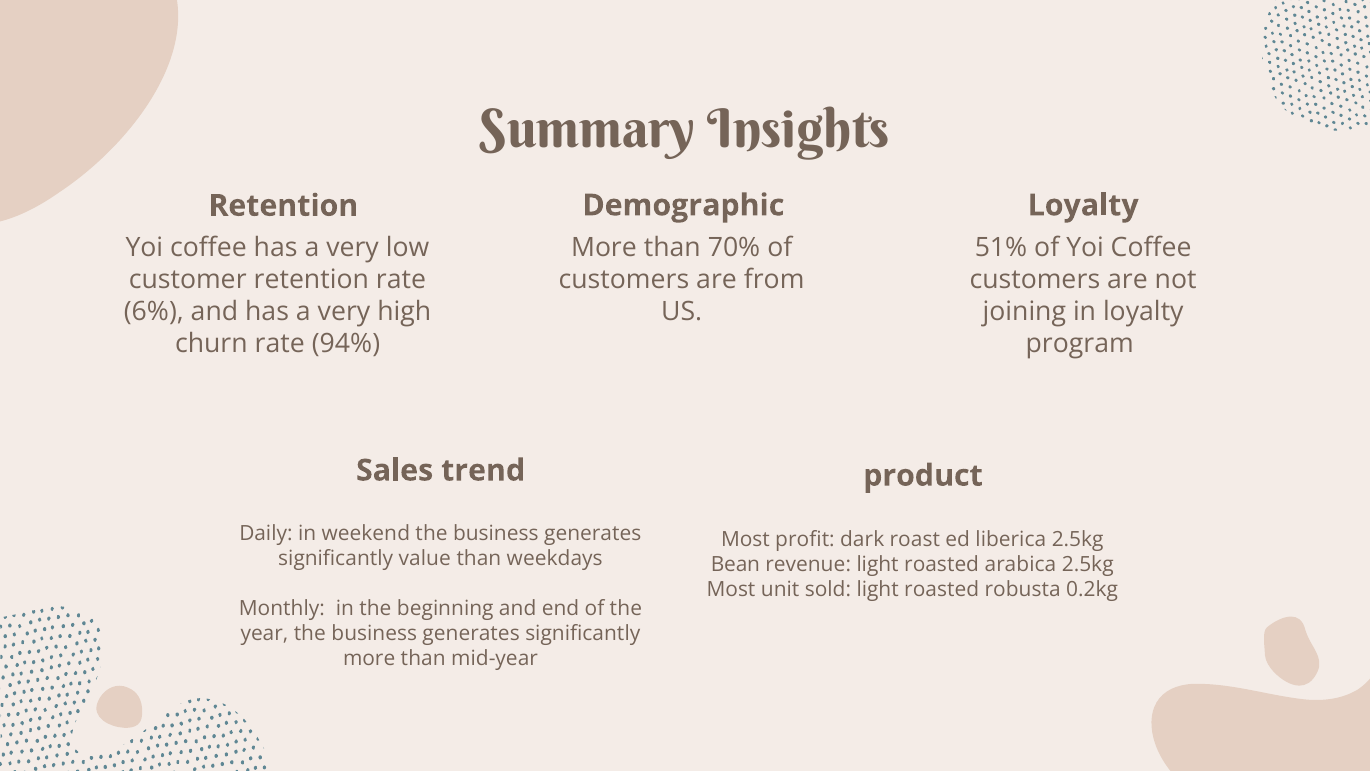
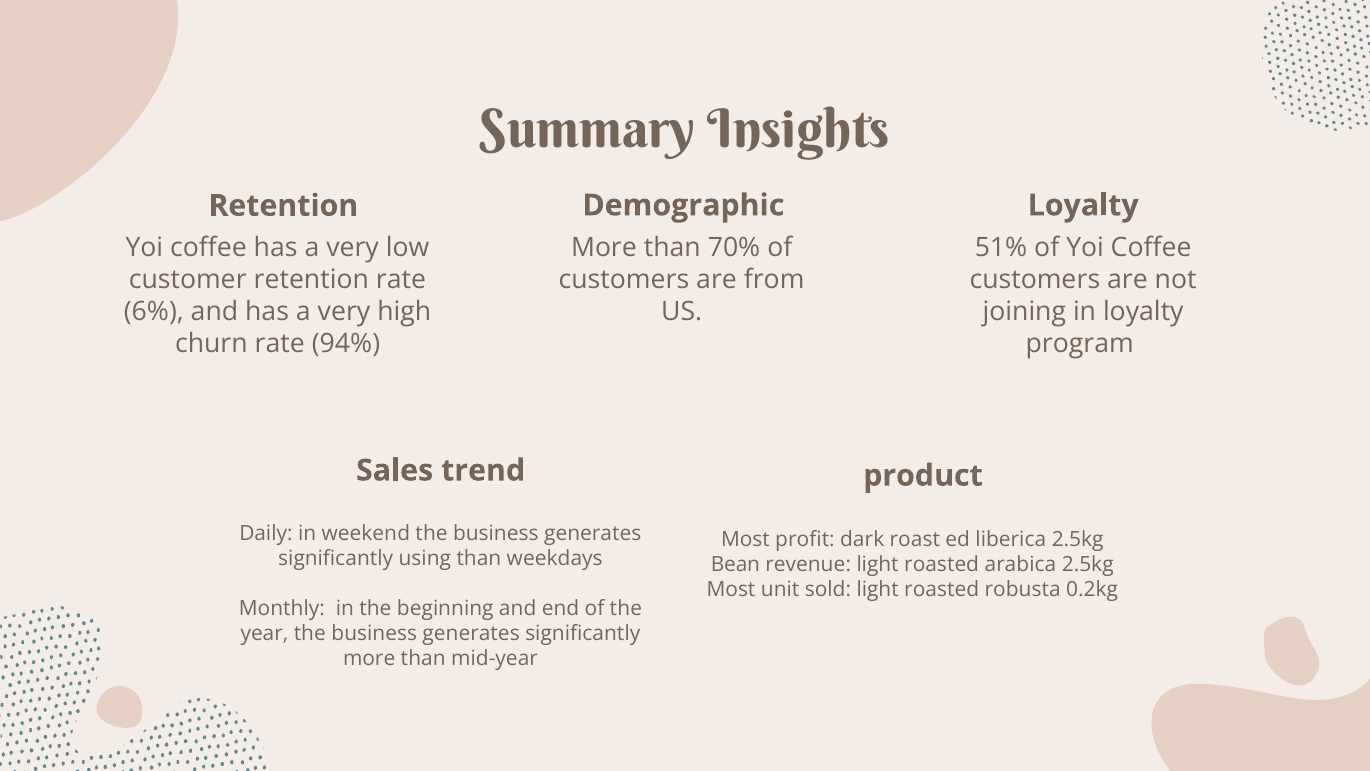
value: value -> using
